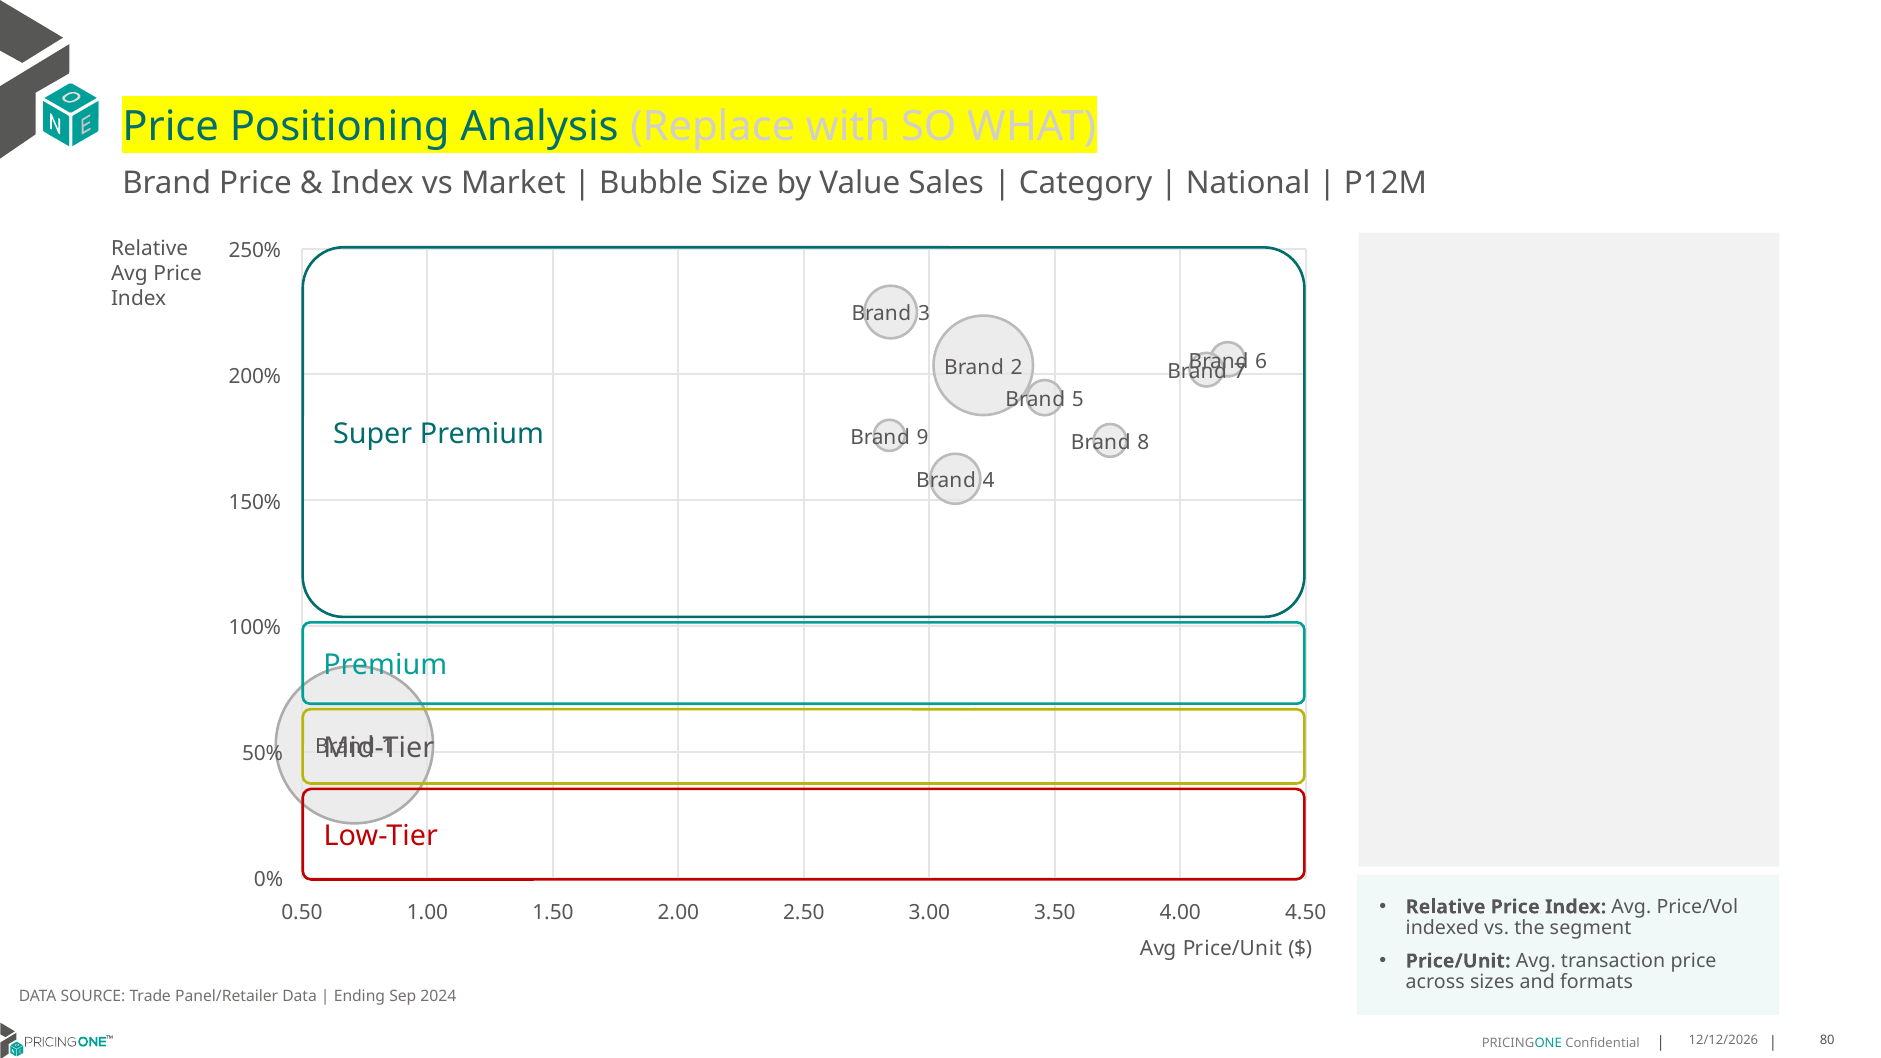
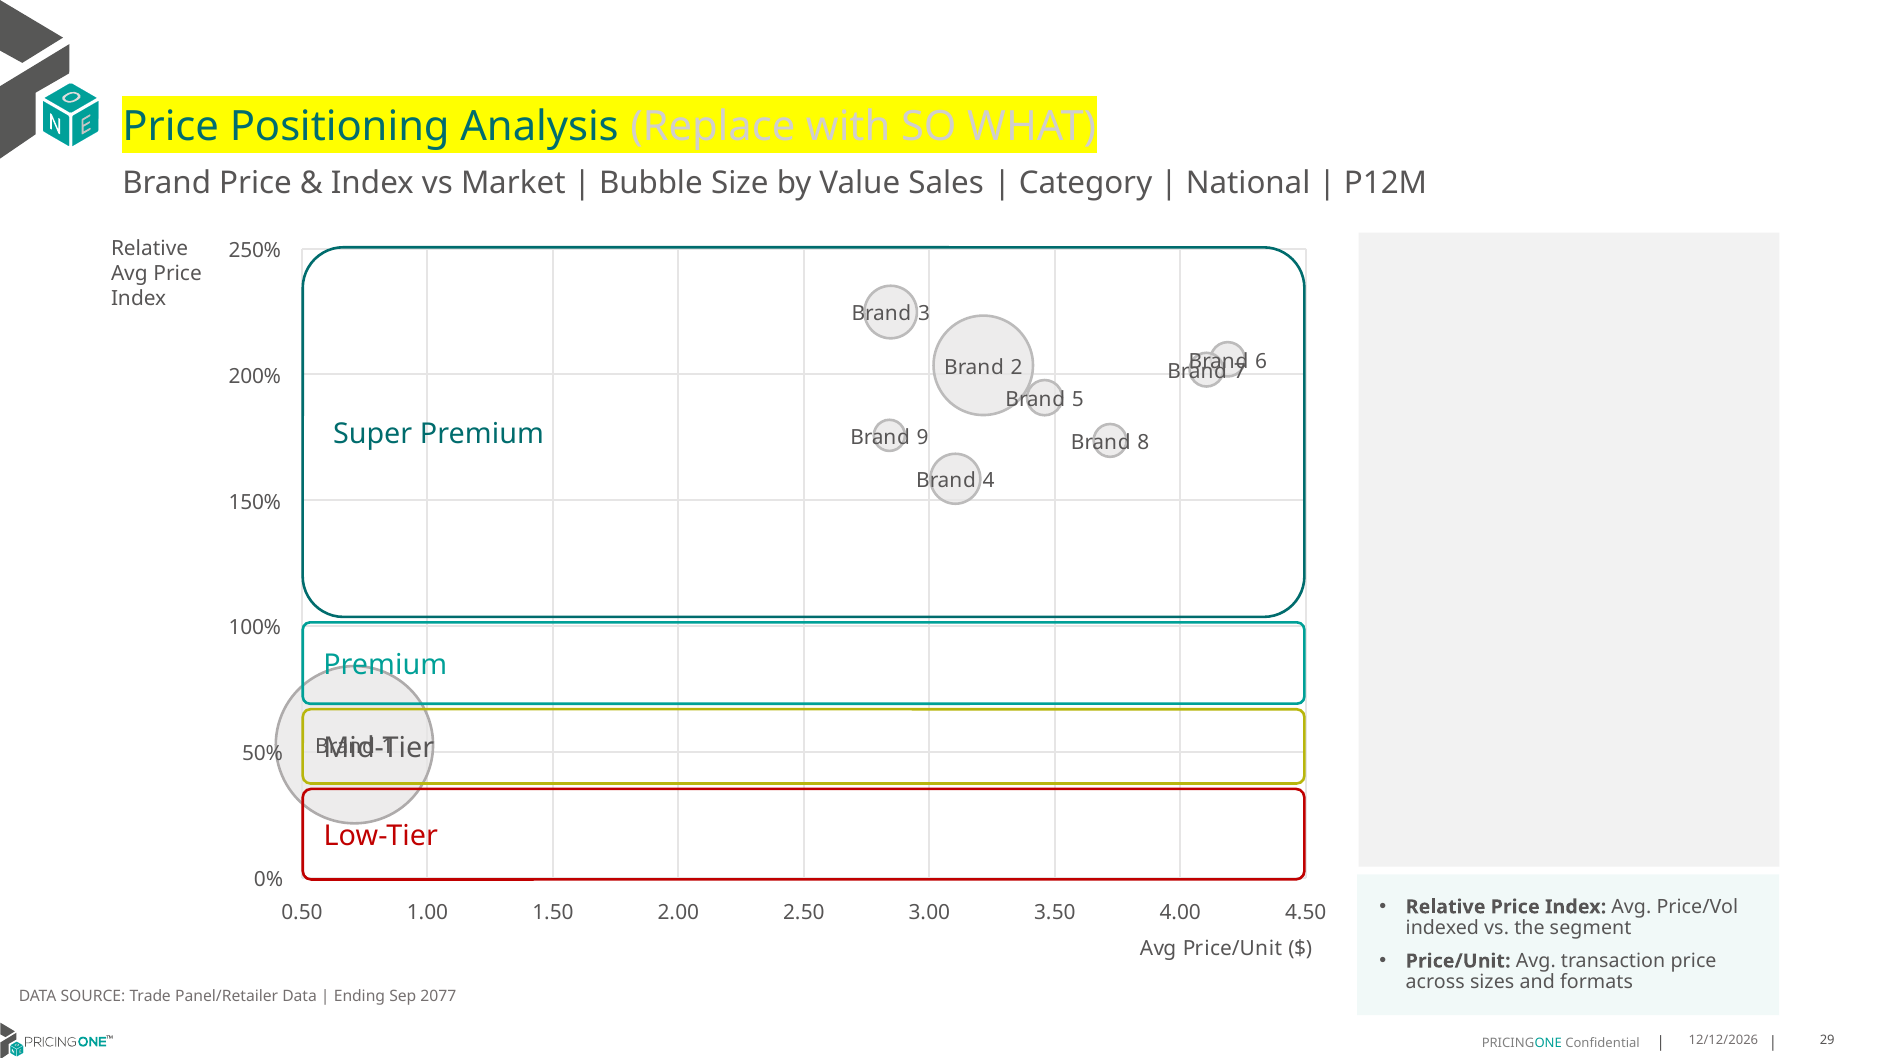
2024: 2024 -> 2077
80: 80 -> 29
